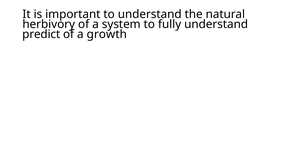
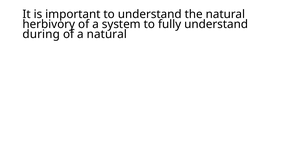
predict: predict -> during
a growth: growth -> natural
